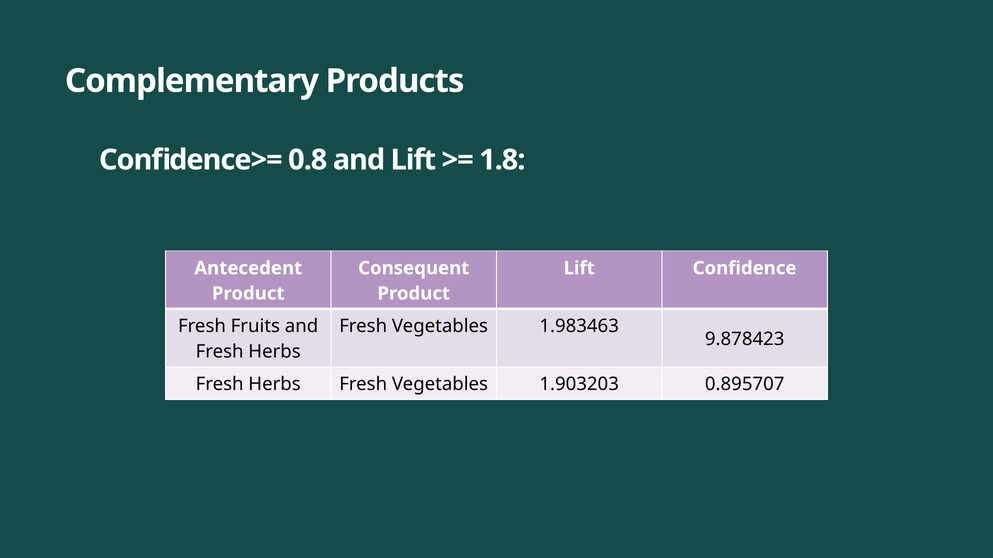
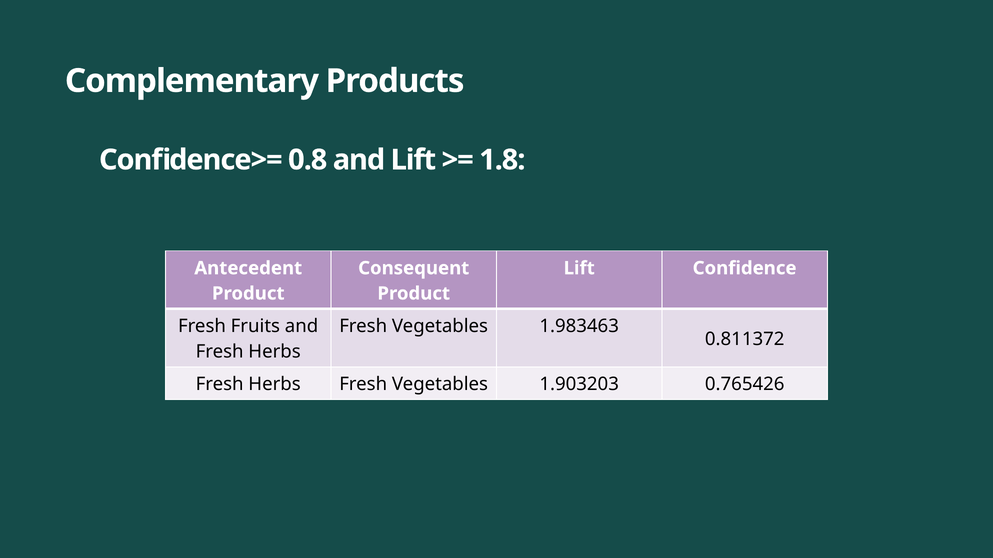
9.878423: 9.878423 -> 0.811372
0.895707: 0.895707 -> 0.765426
